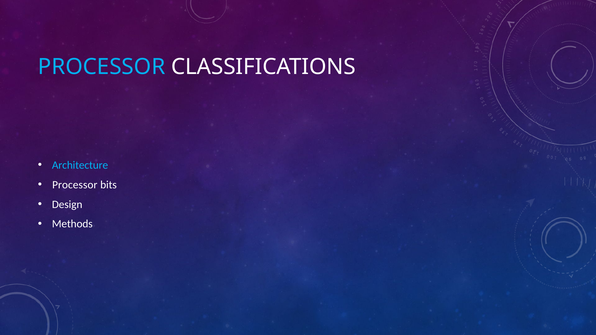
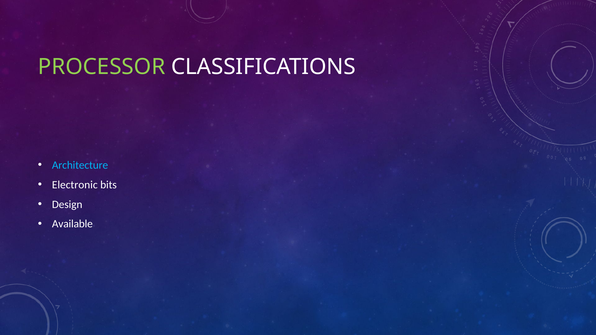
PROCESSOR at (102, 67) colour: light blue -> light green
Processor at (75, 185): Processor -> Electronic
Methods: Methods -> Available
